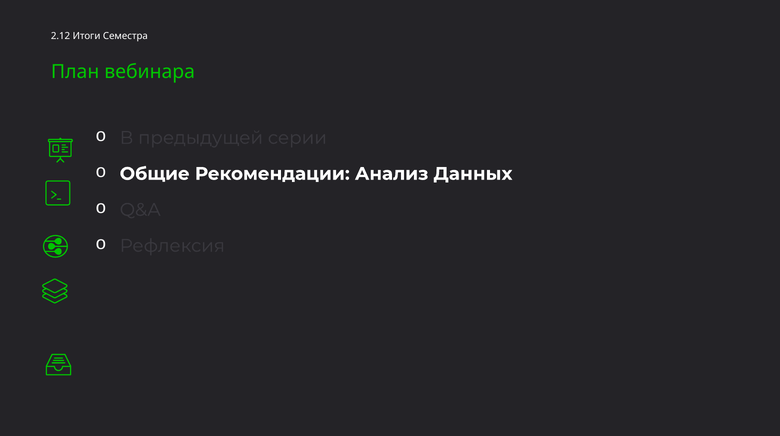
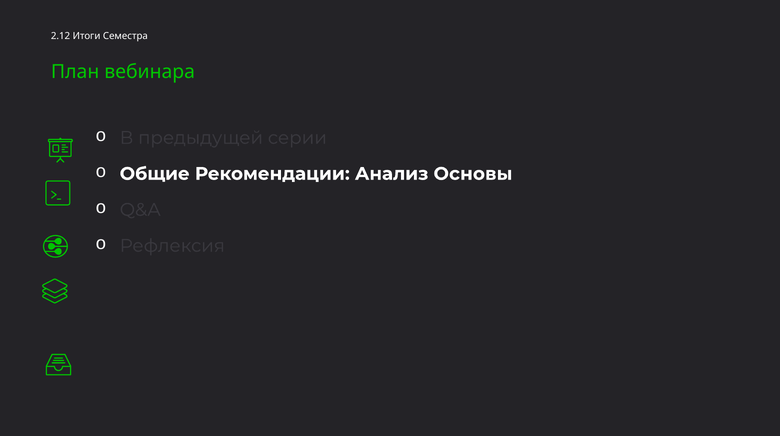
Данных: Данных -> Основы
